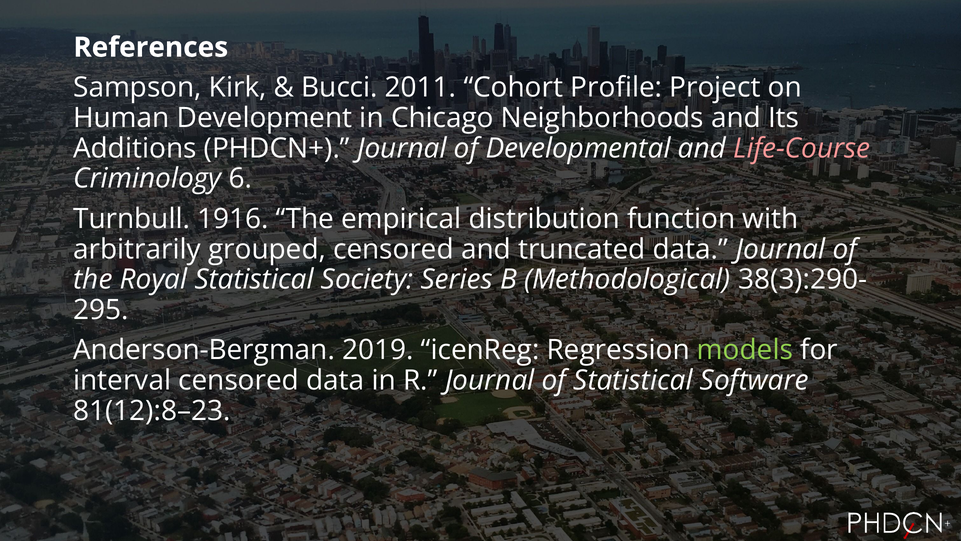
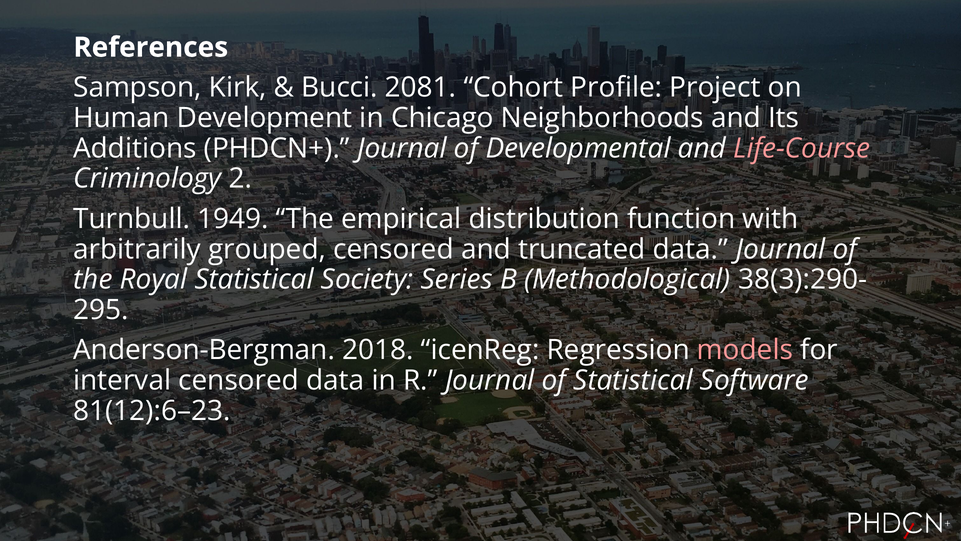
2011: 2011 -> 2081
6: 6 -> 2
1916: 1916 -> 1949
2019: 2019 -> 2018
models colour: light green -> pink
81(12):8–23: 81(12):8–23 -> 81(12):6–23
